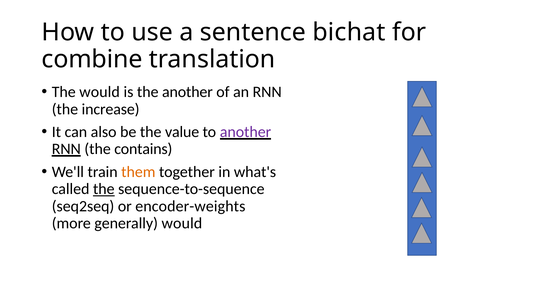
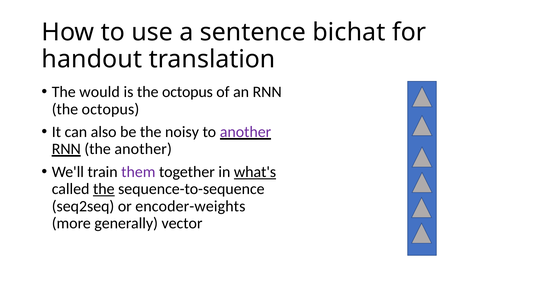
combine: combine -> handout
is the another: another -> octopus
increase at (111, 109): increase -> octopus
value: value -> noisy
the contains: contains -> another
them colour: orange -> purple
what's underline: none -> present
generally would: would -> vector
